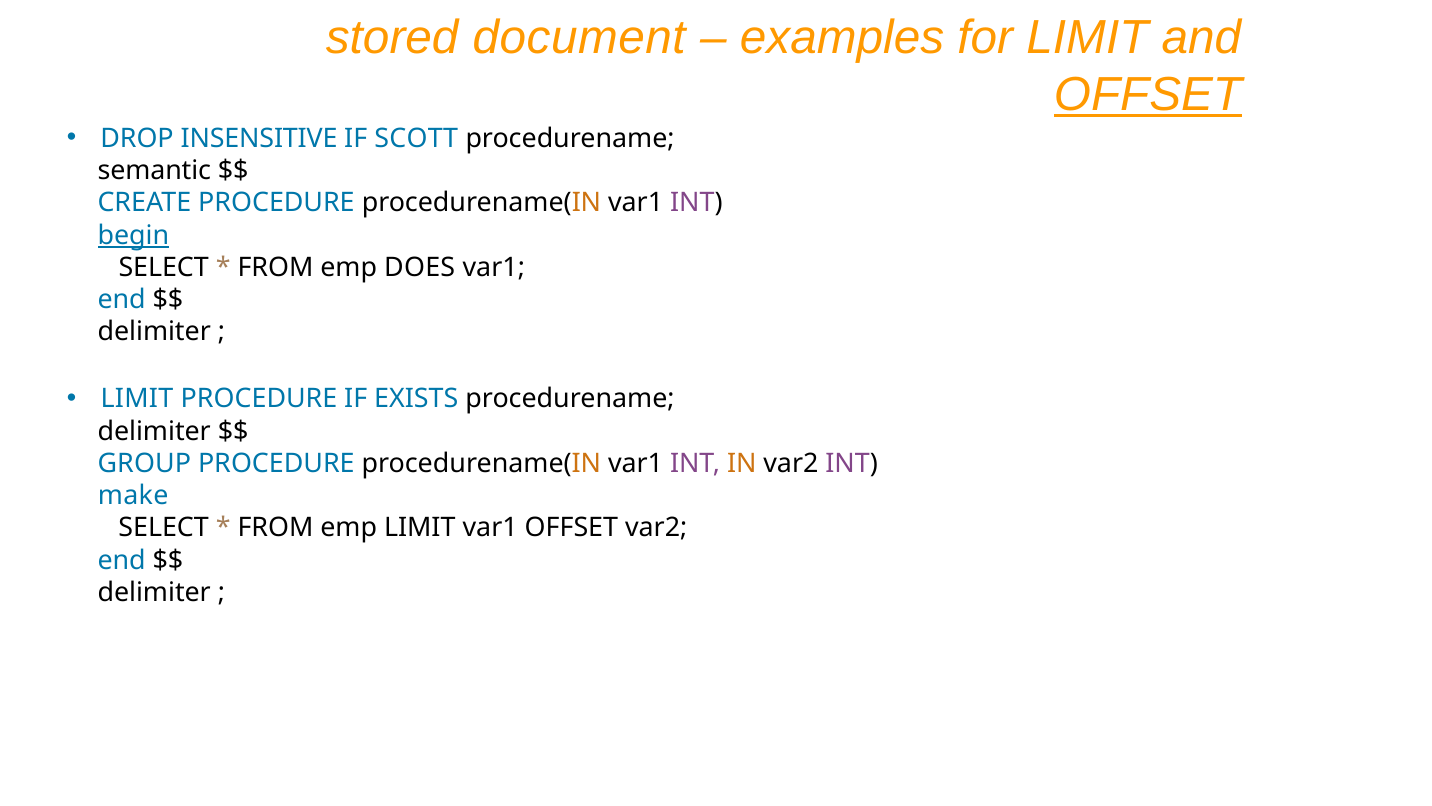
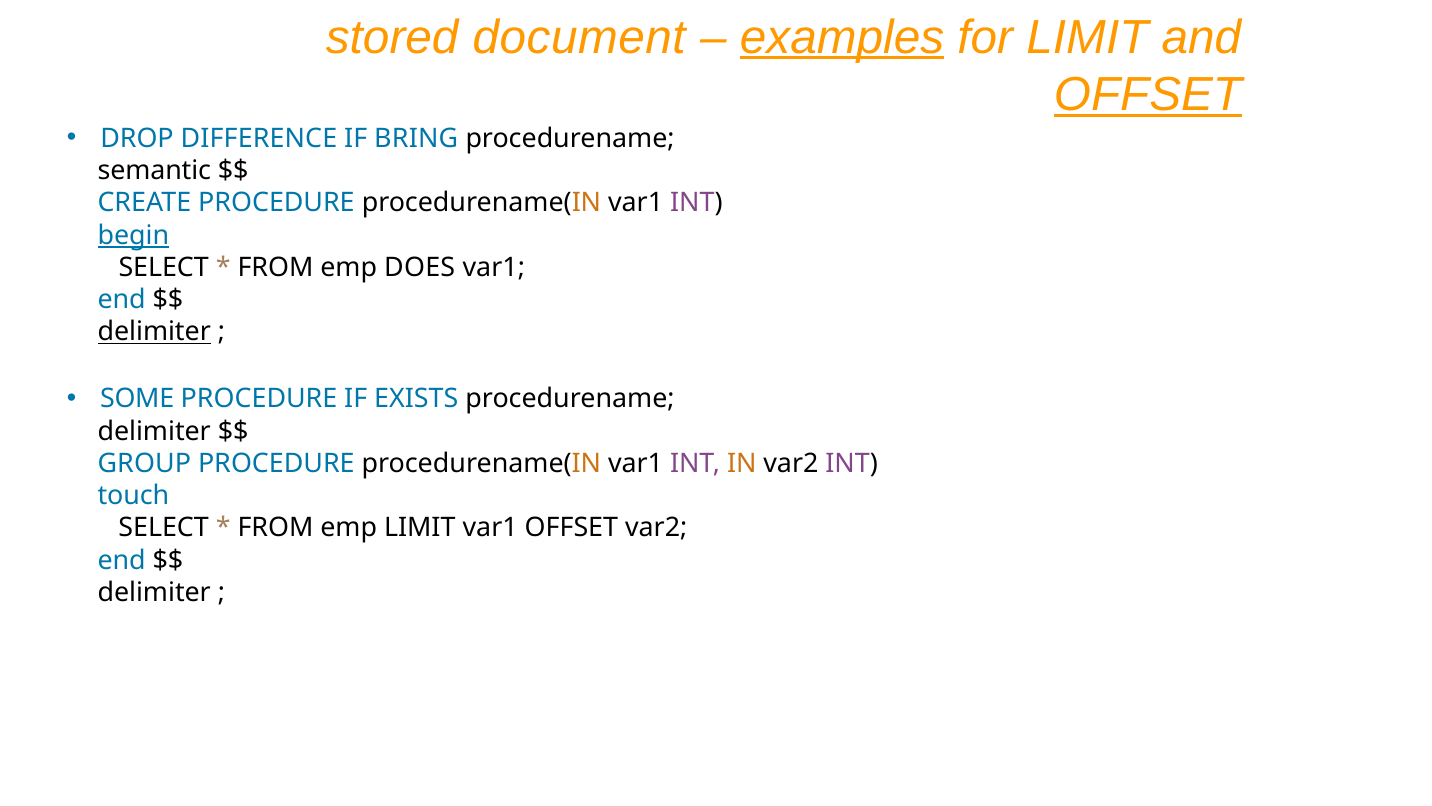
examples underline: none -> present
INSENSITIVE: INSENSITIVE -> DIFFERENCE
SCOTT: SCOTT -> BRING
delimiter at (154, 332) underline: none -> present
LIMIT at (137, 399): LIMIT -> SOME
make: make -> touch
